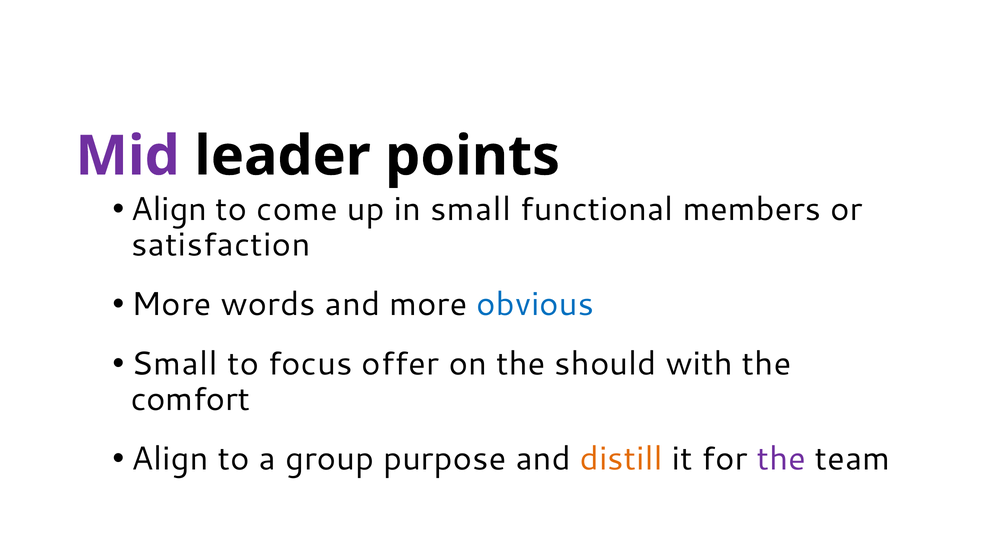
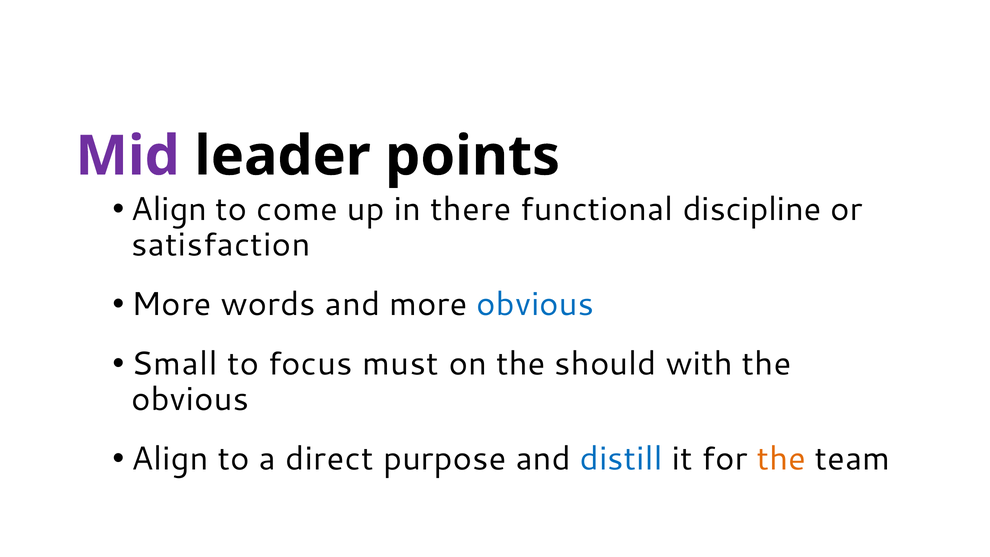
in small: small -> there
members: members -> discipline
offer: offer -> must
comfort at (190, 399): comfort -> obvious
group: group -> direct
distill colour: orange -> blue
the at (781, 459) colour: purple -> orange
